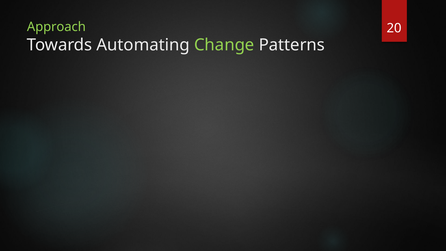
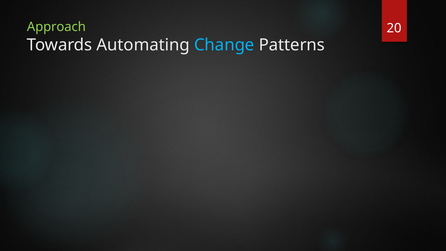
Change colour: light green -> light blue
